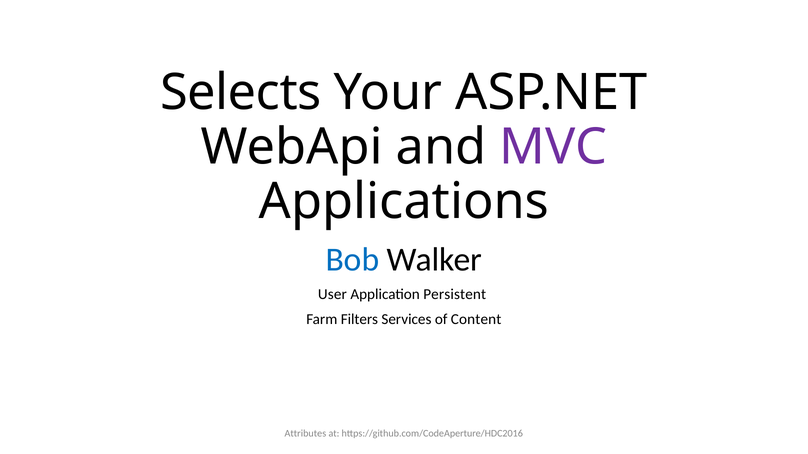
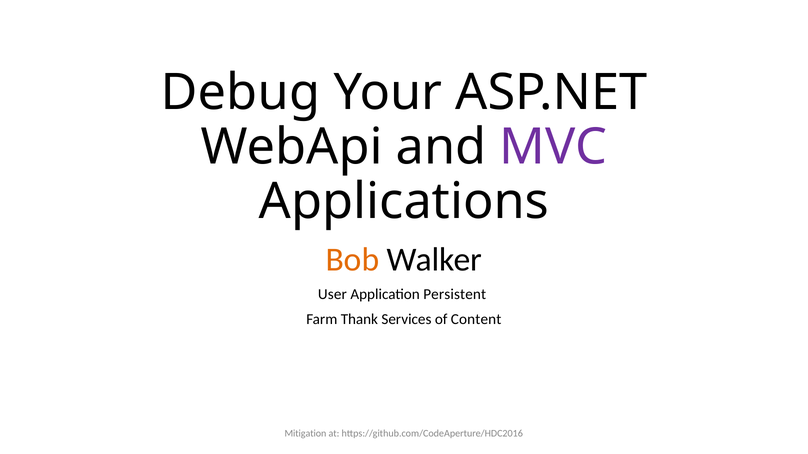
Selects: Selects -> Debug
Bob colour: blue -> orange
Filters: Filters -> Thank
Attributes: Attributes -> Mitigation
